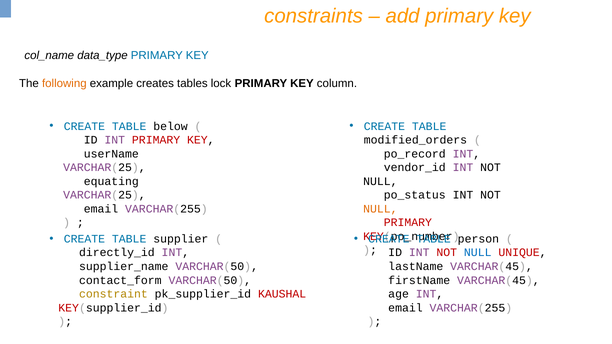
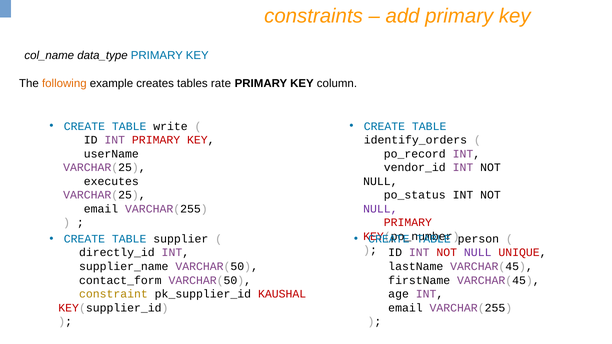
lock: lock -> rate
below: below -> write
modified_orders: modified_orders -> identify_orders
equating: equating -> executes
NULL at (380, 209) colour: orange -> purple
NULL at (478, 253) colour: blue -> purple
